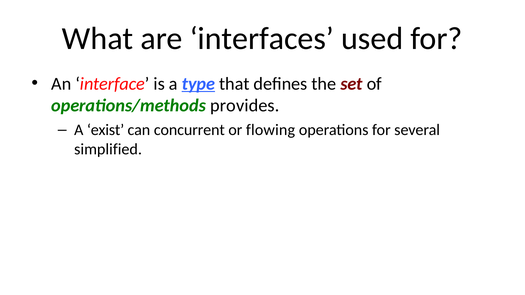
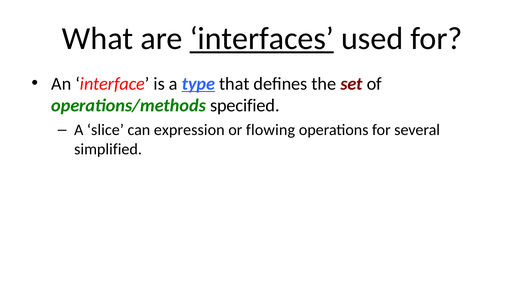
interfaces underline: none -> present
provides: provides -> specified
exist: exist -> slice
concurrent: concurrent -> expression
